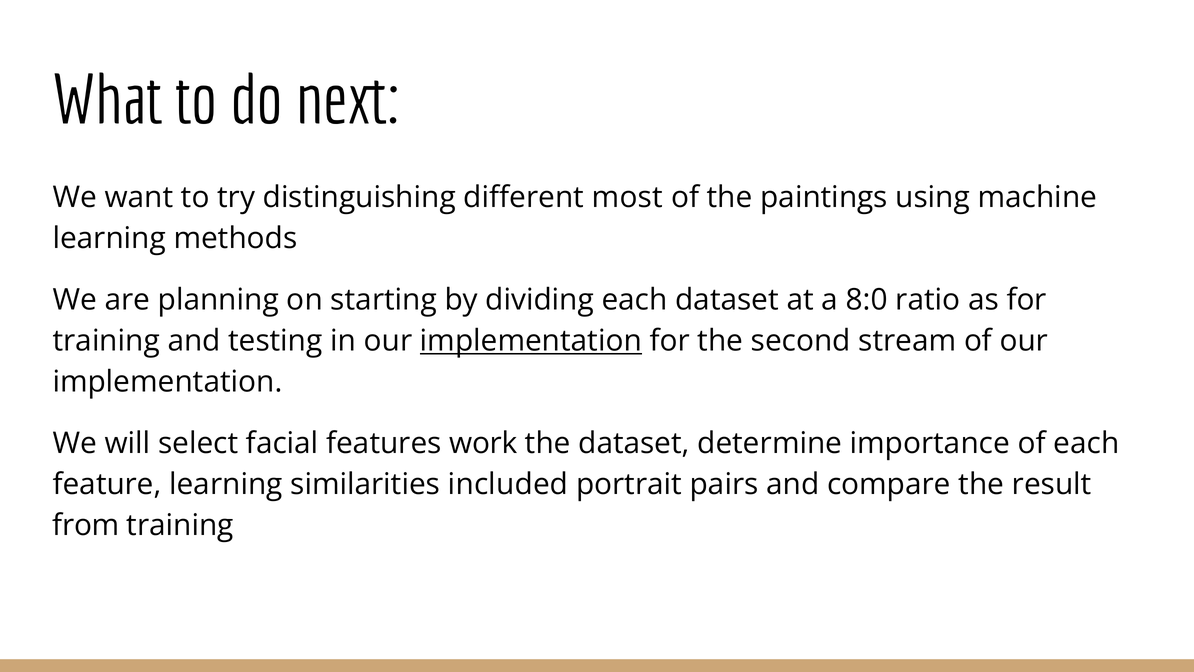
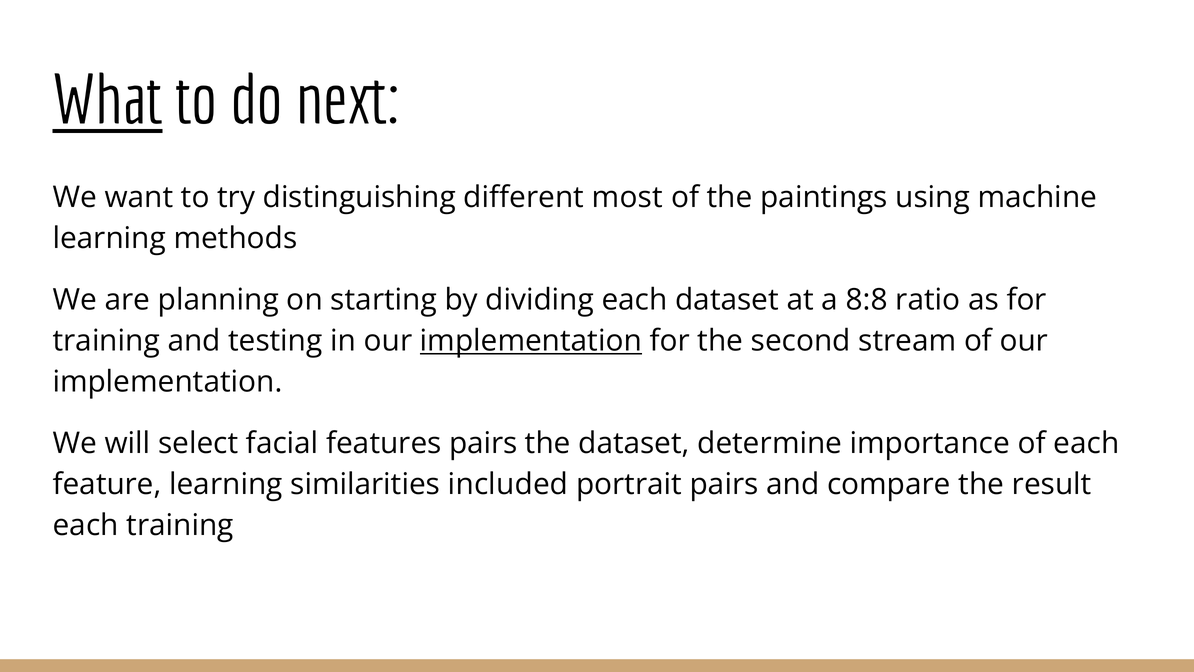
What underline: none -> present
8:0: 8:0 -> 8:8
features work: work -> pairs
from at (86, 525): from -> each
